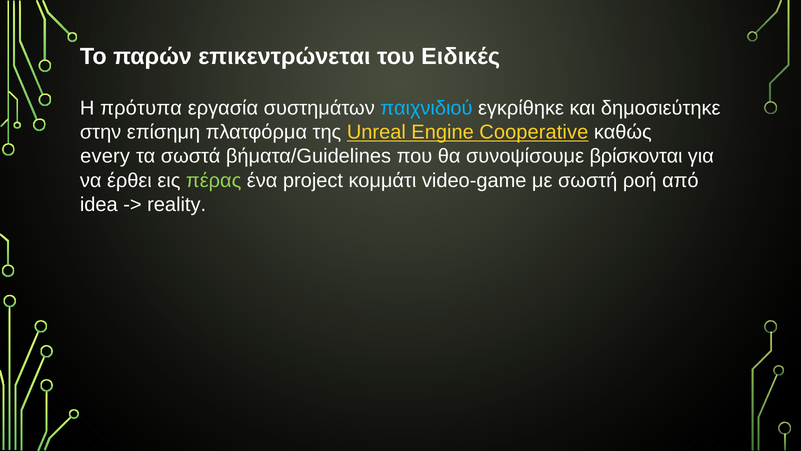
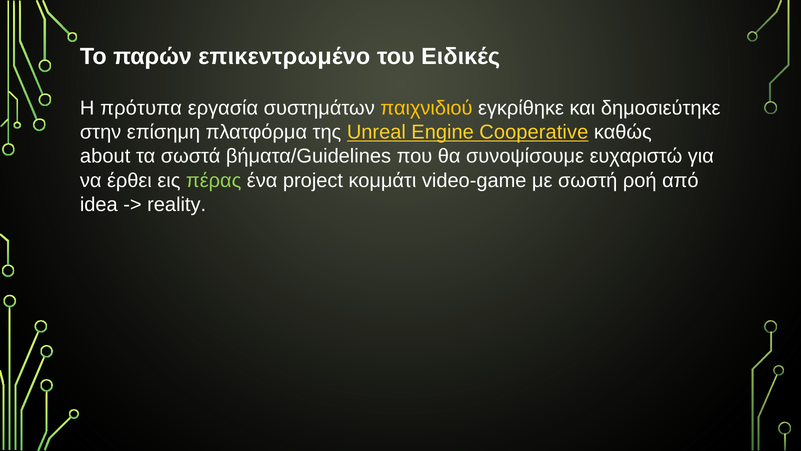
επικεντρώνεται: επικεντρώνεται -> επικεντρωμένο
παιχνιδιού colour: light blue -> yellow
every: every -> about
βρίσκονται: βρίσκονται -> ευχαριστώ
